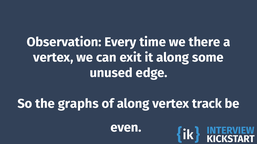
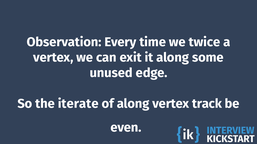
there: there -> twice
graphs: graphs -> iterate
